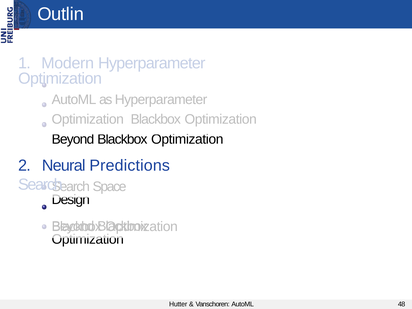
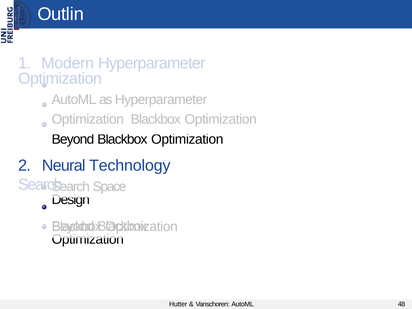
Predictions: Predictions -> Technology
